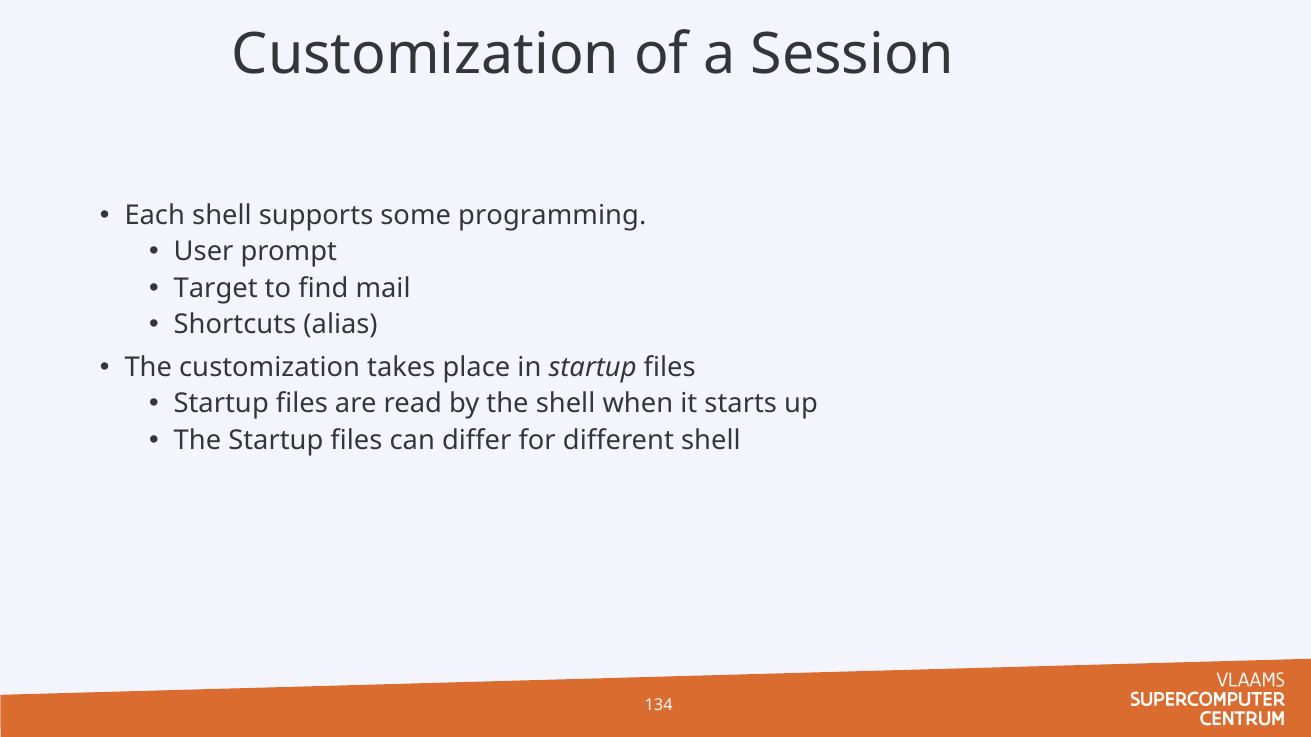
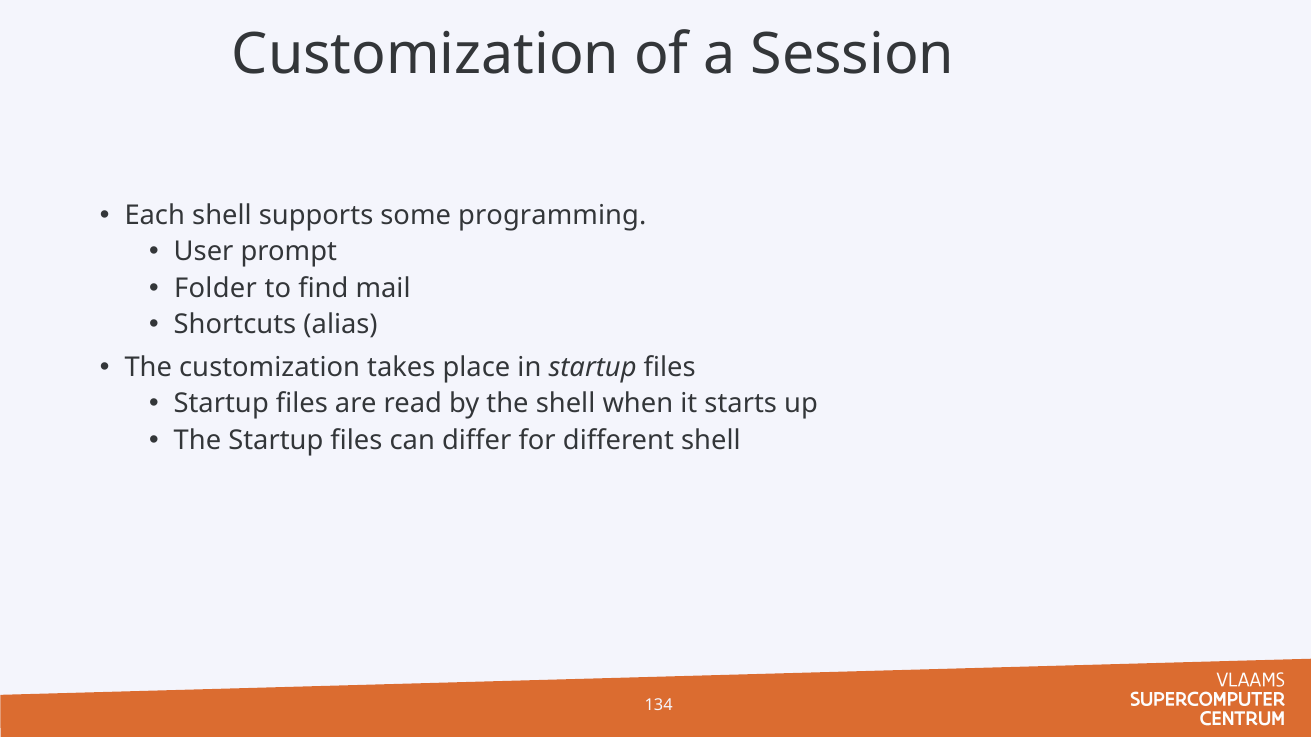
Target: Target -> Folder
